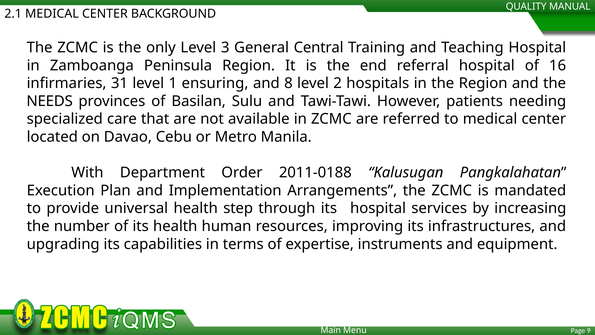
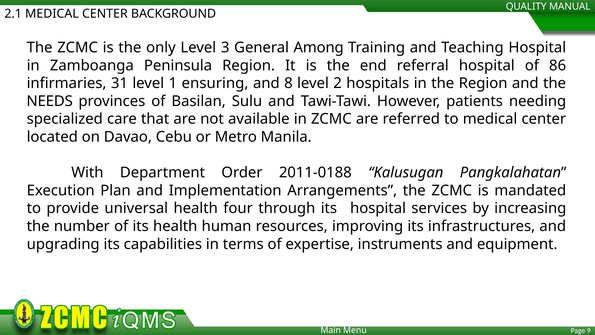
Central: Central -> Among
16: 16 -> 86
step: step -> four
